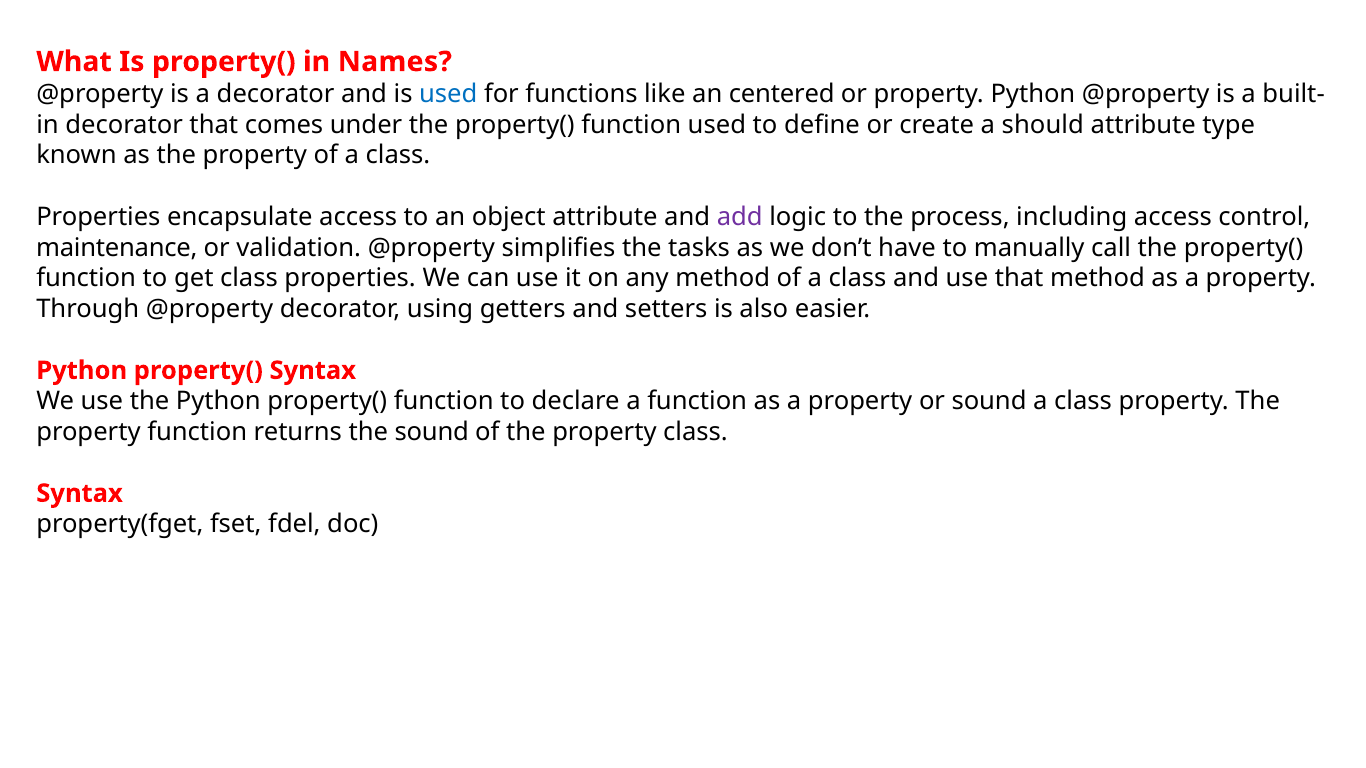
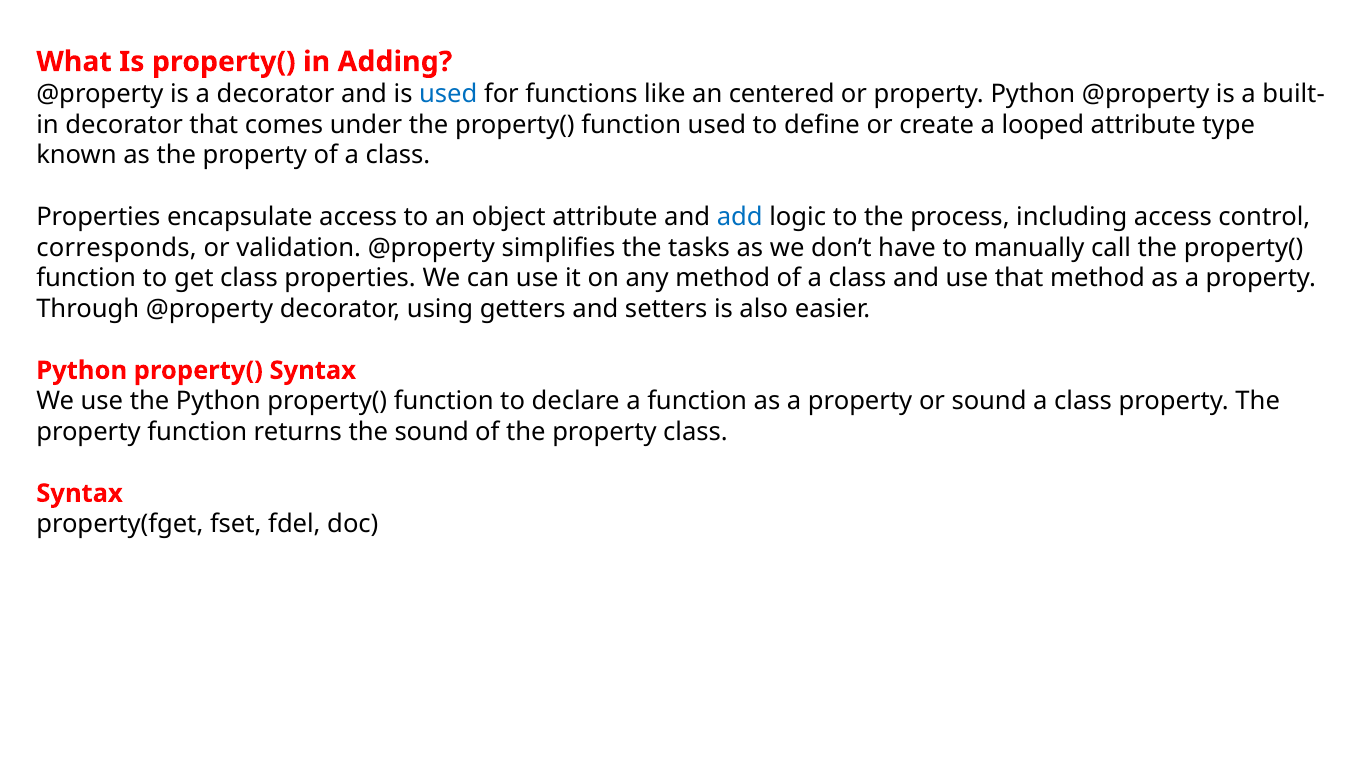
Names: Names -> Adding
should: should -> looped
add colour: purple -> blue
maintenance: maintenance -> corresponds
